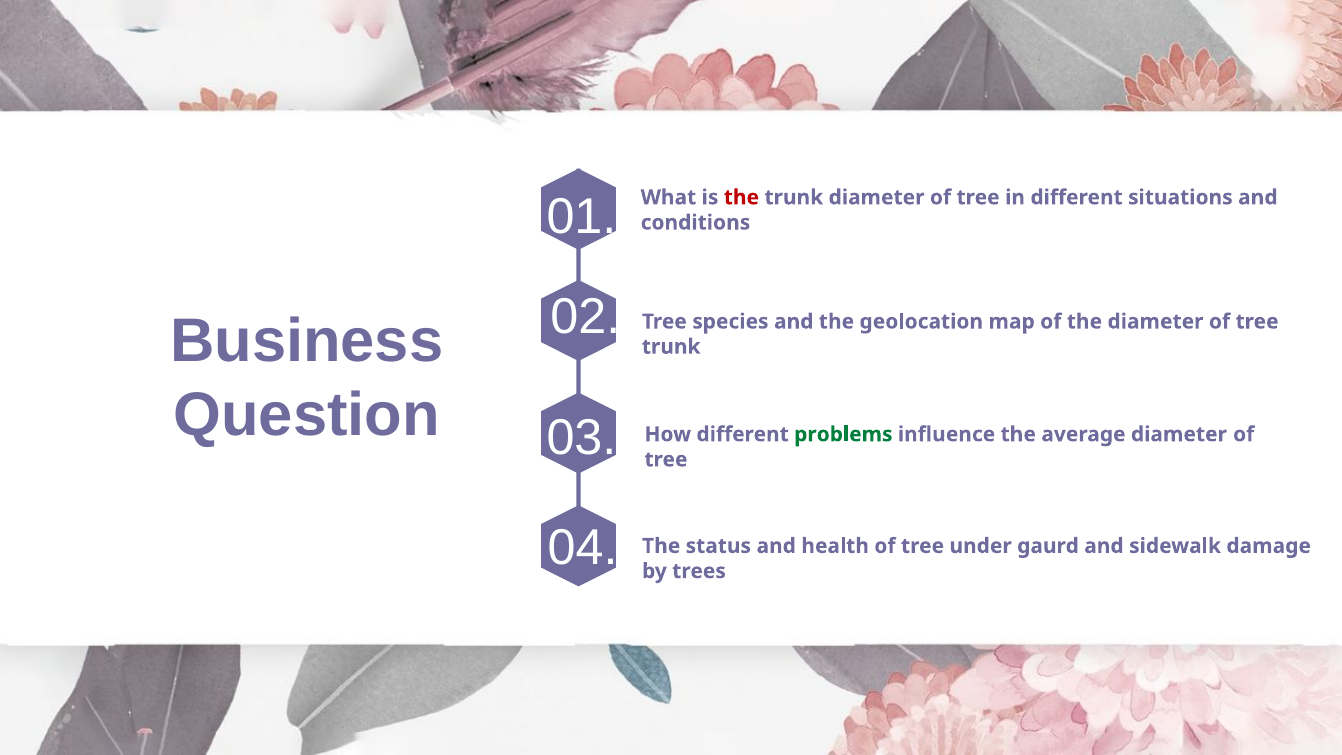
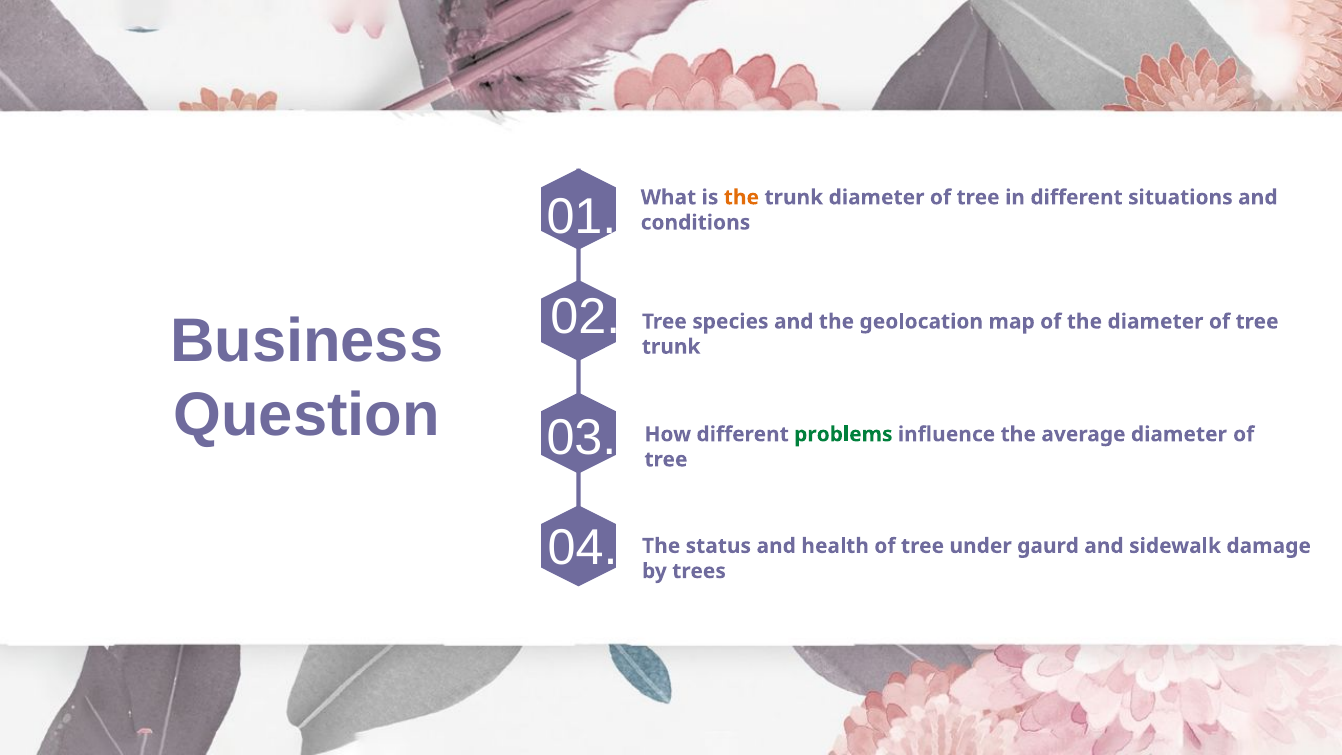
the at (741, 197) colour: red -> orange
